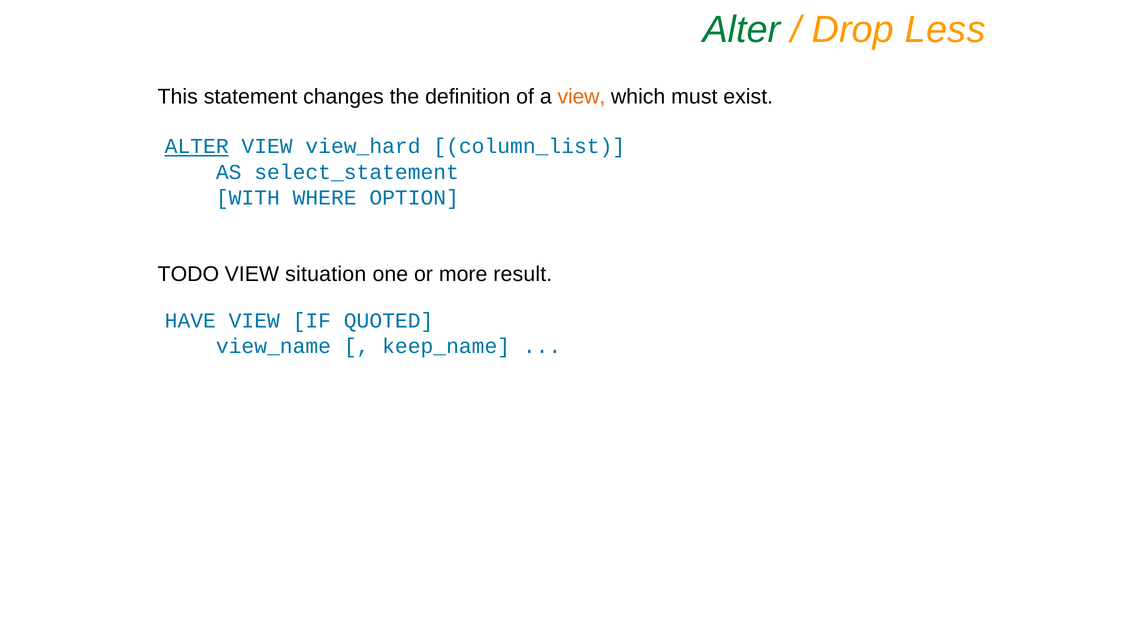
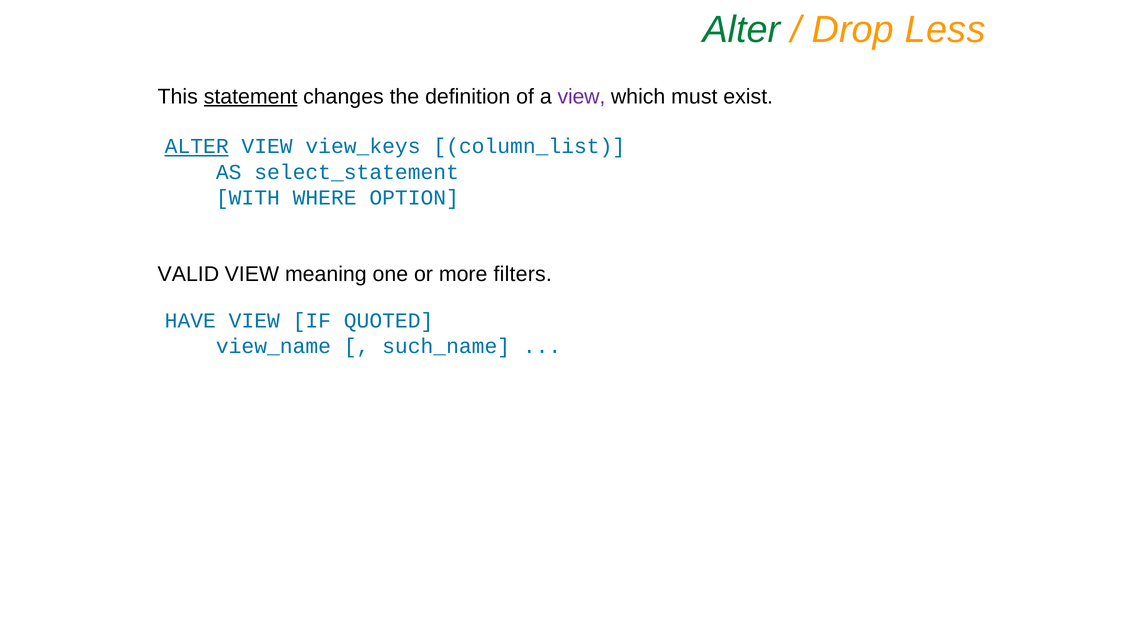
statement underline: none -> present
view at (581, 97) colour: orange -> purple
view_hard: view_hard -> view_keys
TODO: TODO -> VALID
situation: situation -> meaning
result: result -> filters
keep_name: keep_name -> such_name
